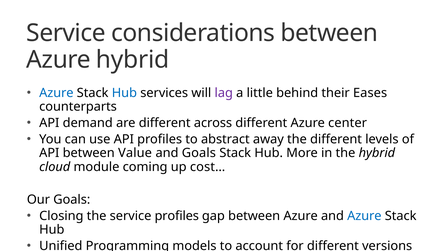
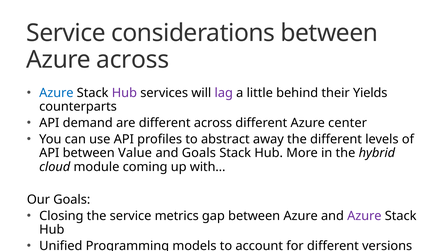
Azure hybrid: hybrid -> across
Hub at (124, 93) colour: blue -> purple
Eases: Eases -> Yields
cost…: cost… -> with…
service profiles: profiles -> metrics
Azure at (364, 216) colour: blue -> purple
